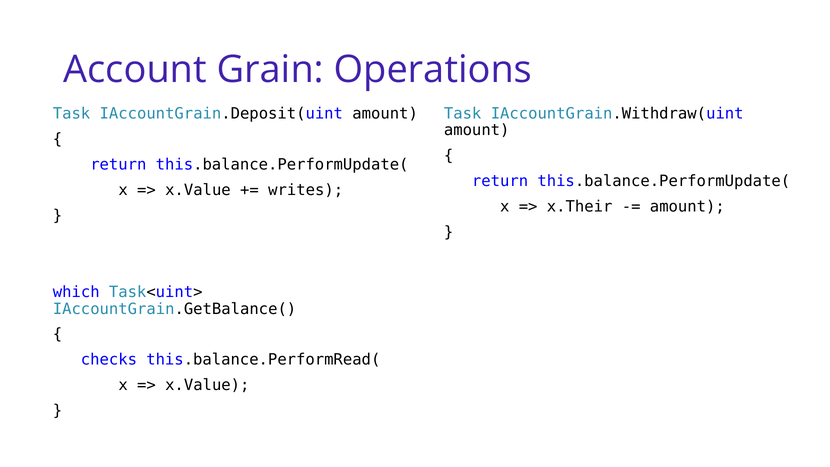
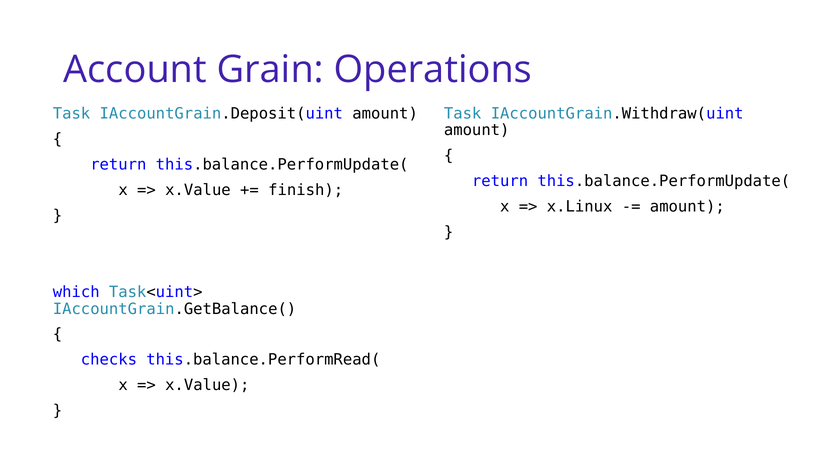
writes: writes -> finish
x.Their: x.Their -> x.Linux
